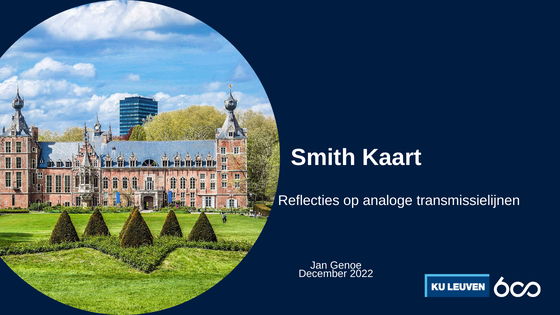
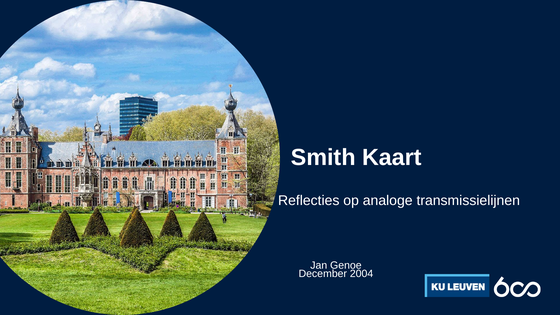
2022: 2022 -> 2004
